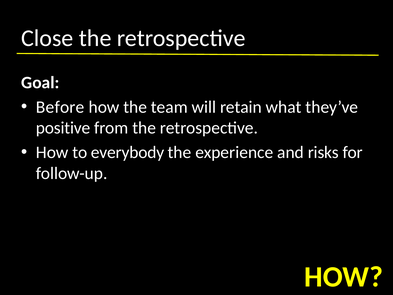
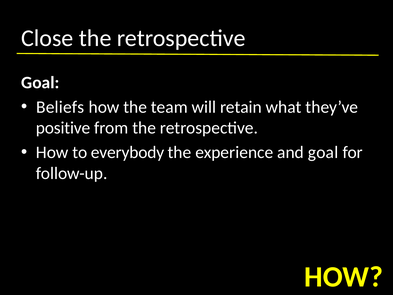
Before: Before -> Beliefs
and risks: risks -> goal
